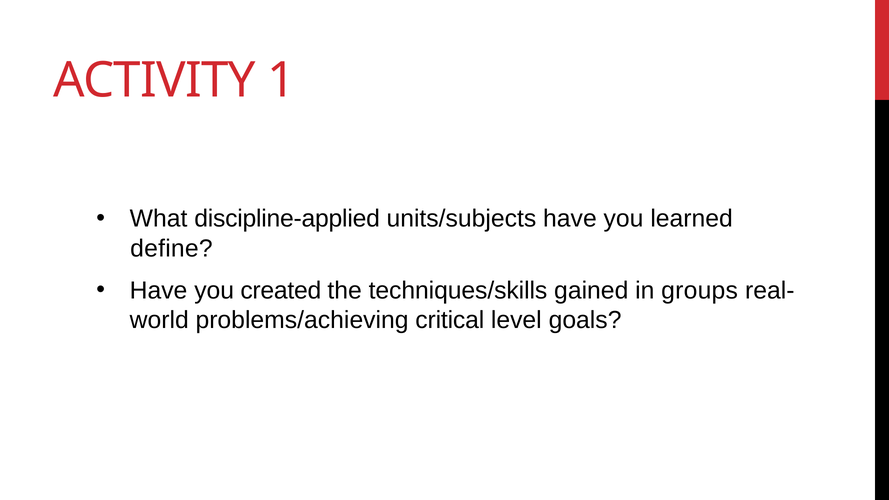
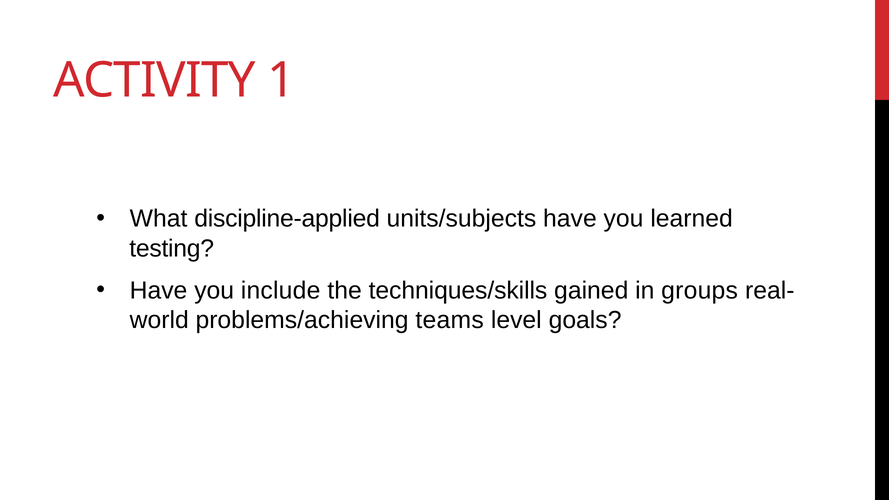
define: define -> testing
created: created -> include
critical: critical -> teams
